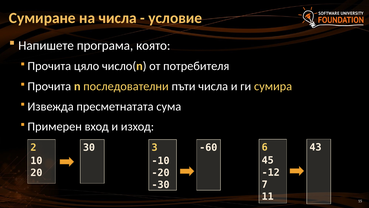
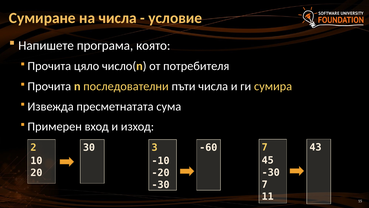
30 6: 6 -> 7
-12 at (271, 172): -12 -> -30
